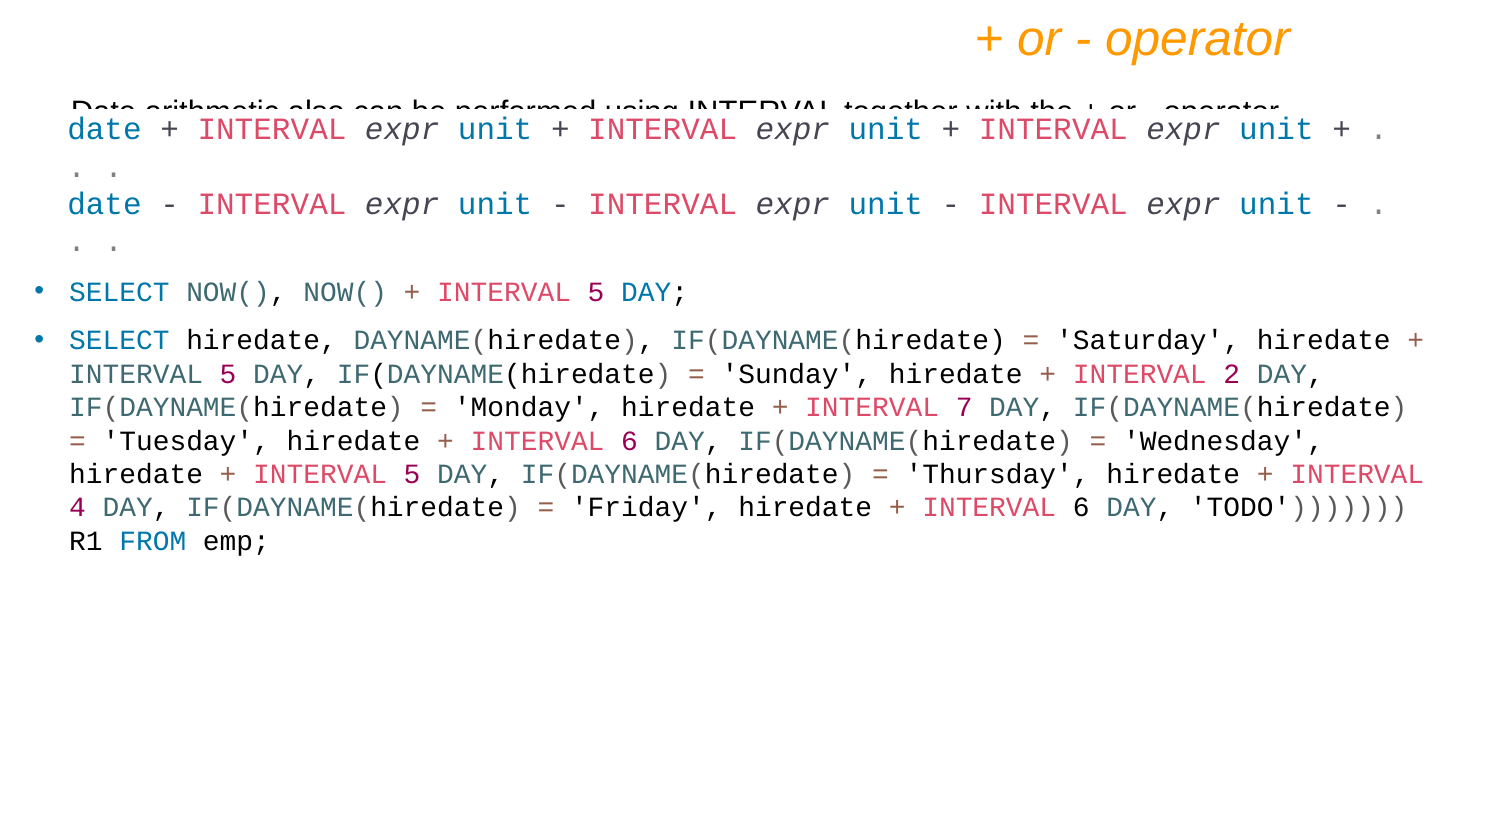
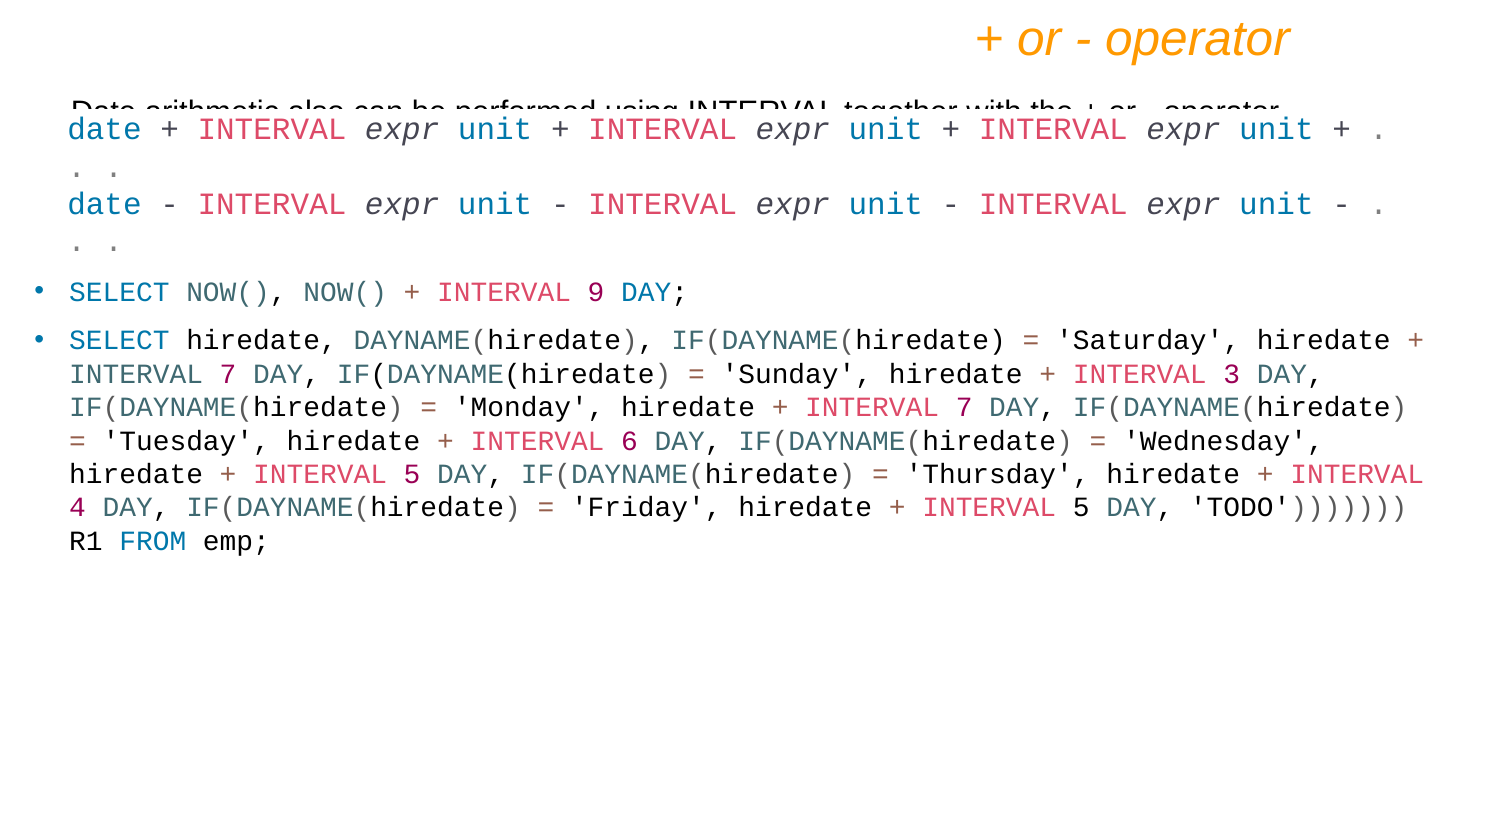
5 at (596, 292): 5 -> 9
5 at (228, 374): 5 -> 7
2: 2 -> 3
6 at (1081, 508): 6 -> 5
